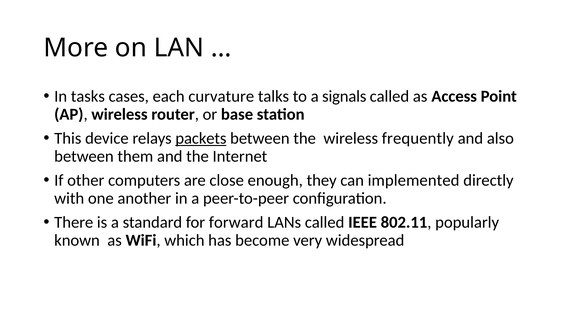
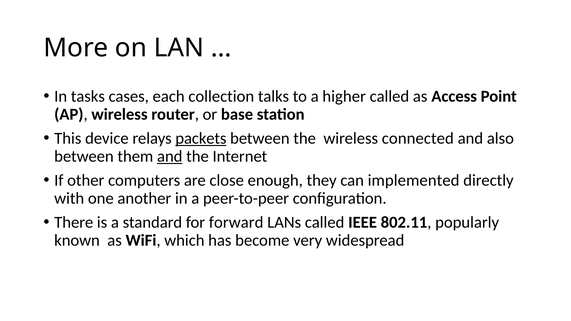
curvature: curvature -> collection
signals: signals -> higher
frequently: frequently -> connected
and at (170, 156) underline: none -> present
